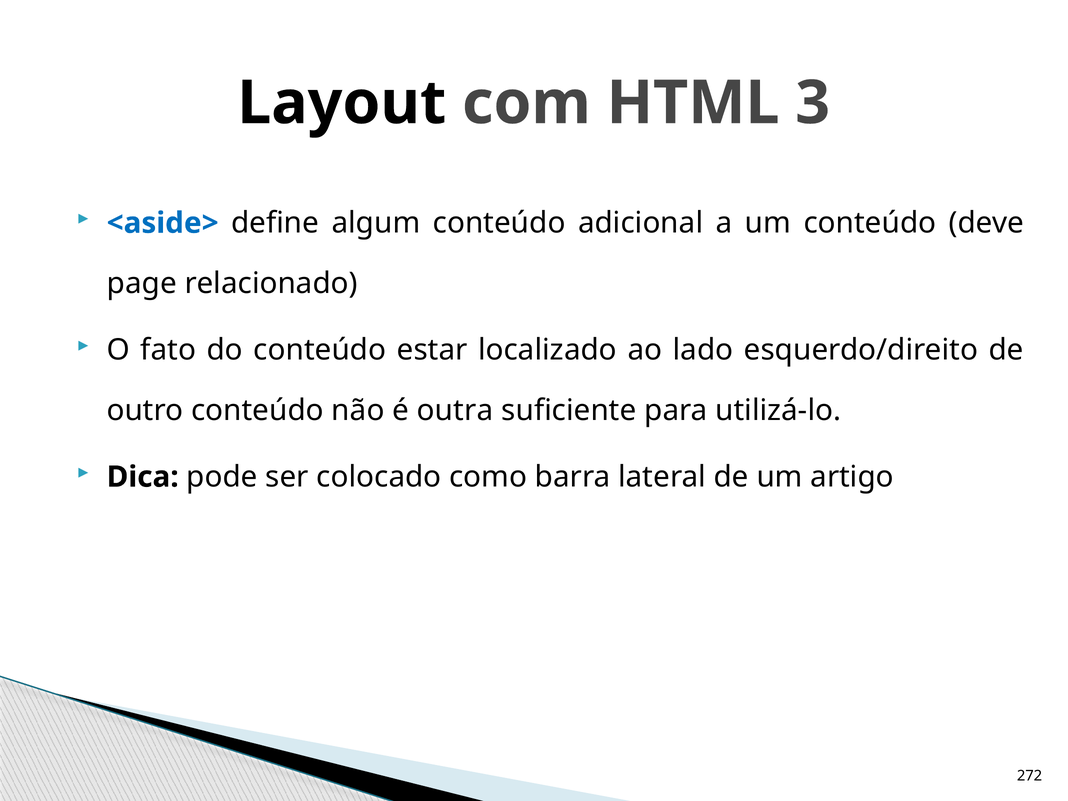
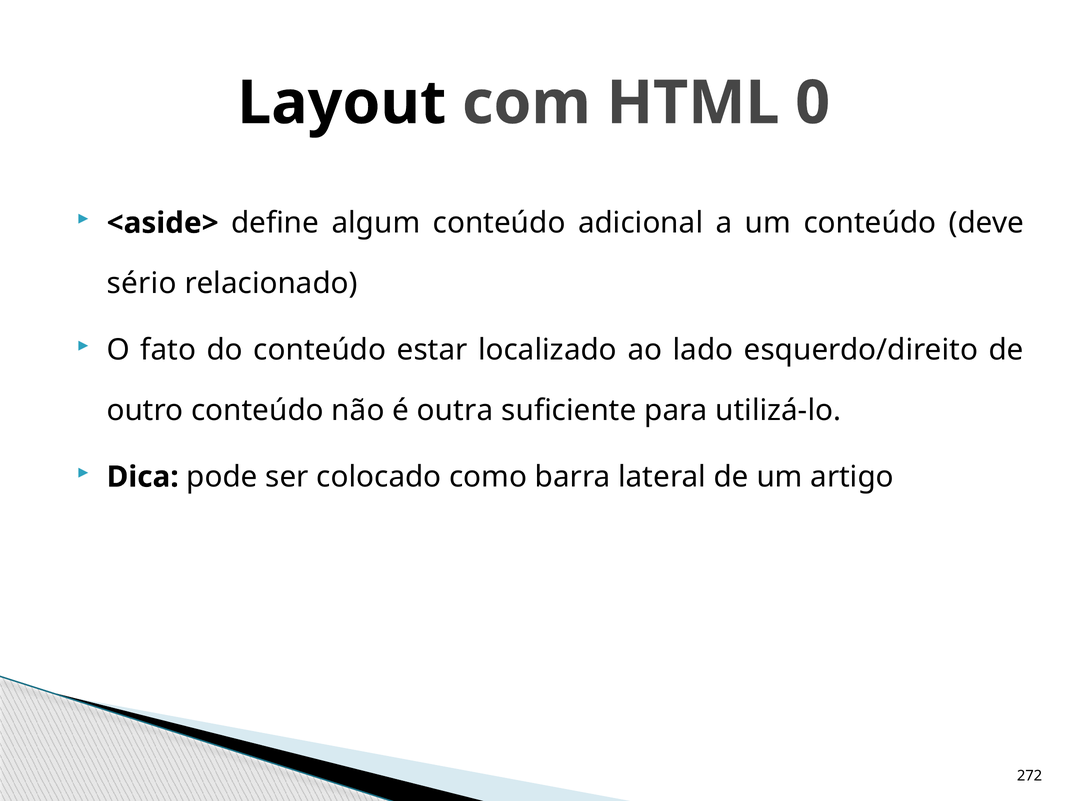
3: 3 -> 0
<aside> colour: blue -> black
page: page -> sério
